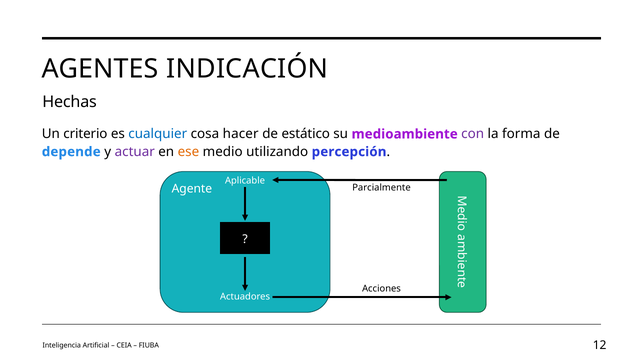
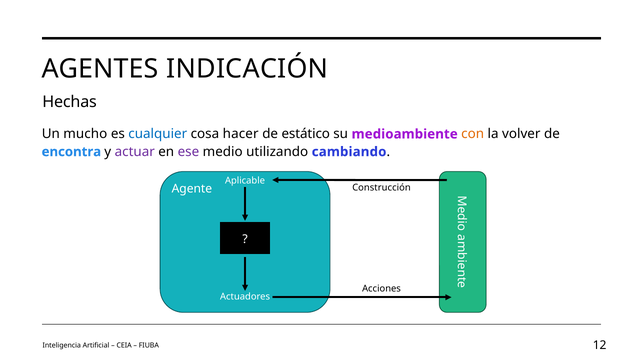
criterio: criterio -> mucho
con colour: purple -> orange
forma: forma -> volver
depende: depende -> encontra
ese colour: orange -> purple
percepción: percepción -> cambiando
Parcialmente: Parcialmente -> Construcción
